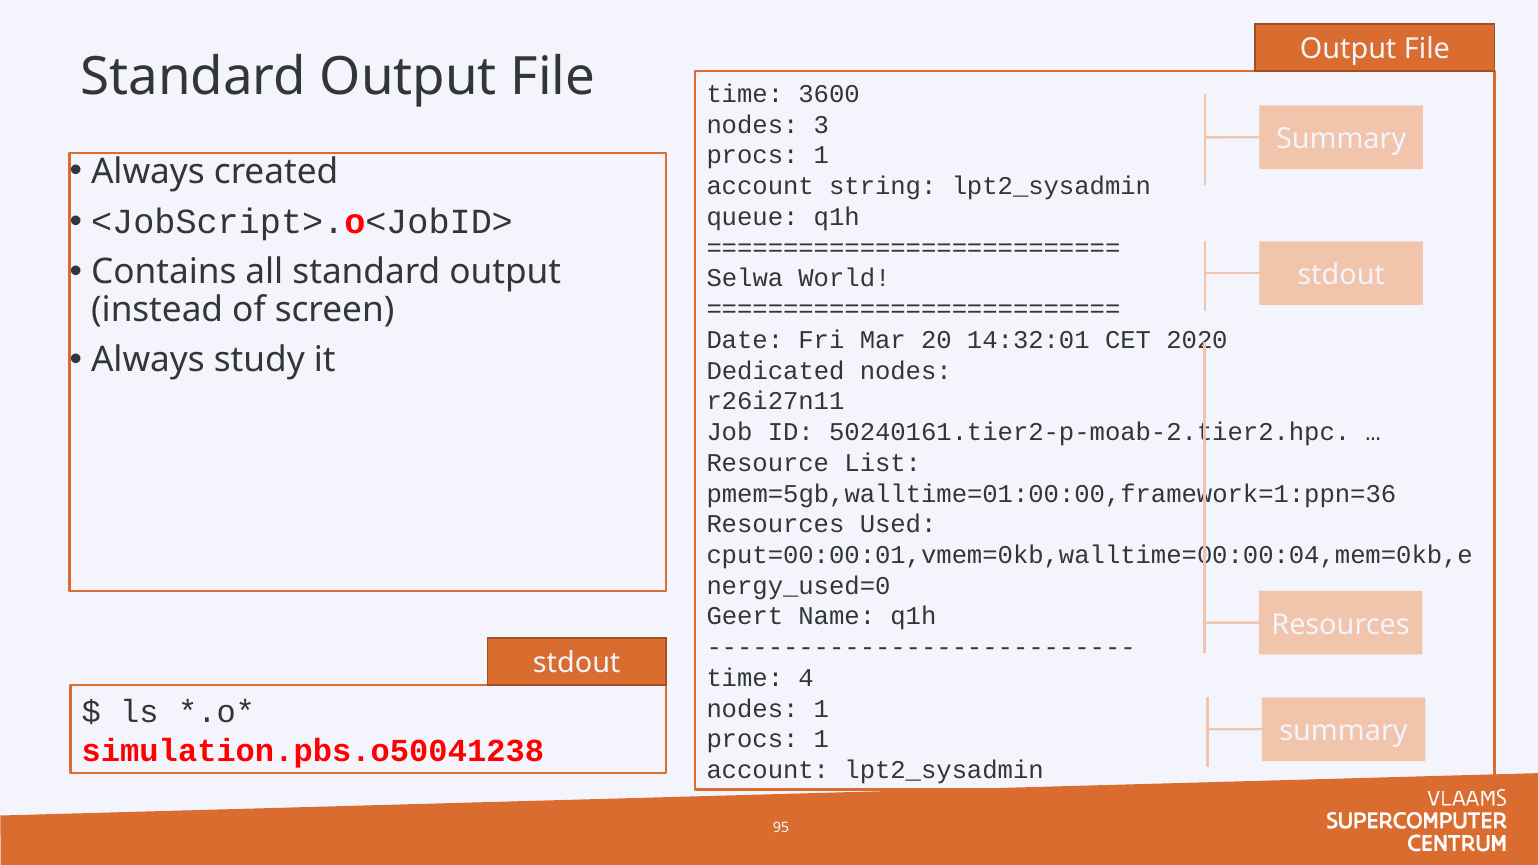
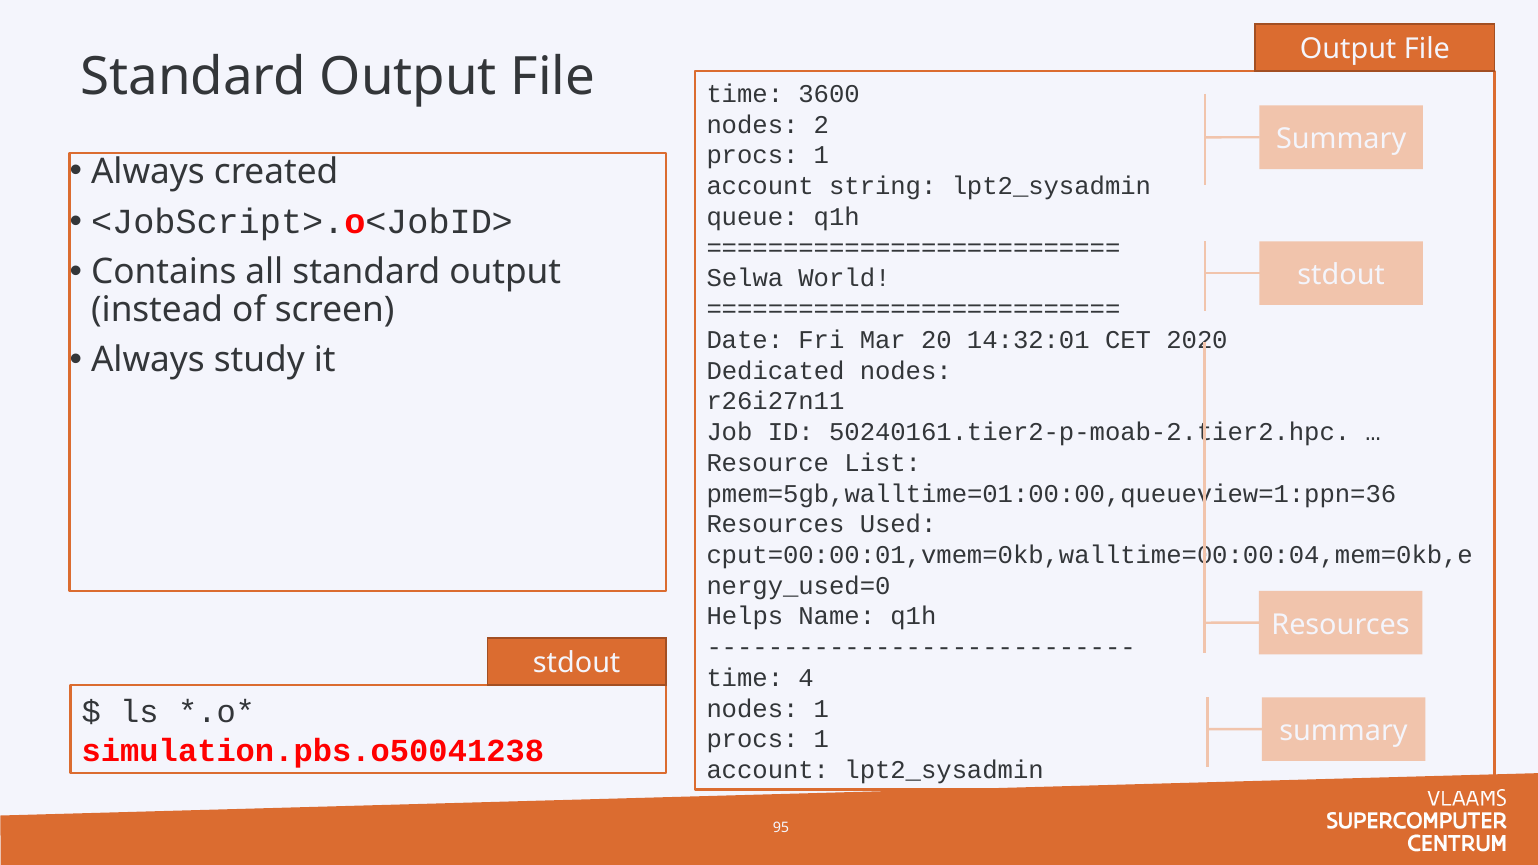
3: 3 -> 2
pmem=5gb,walltime=01:00:00,framework=1:ppn=36: pmem=5gb,walltime=01:00:00,framework=1:ppn=36 -> pmem=5gb,walltime=01:00:00,queueview=1:ppn=36
Geert: Geert -> Helps
